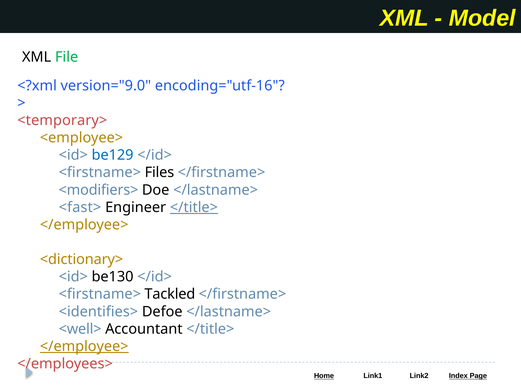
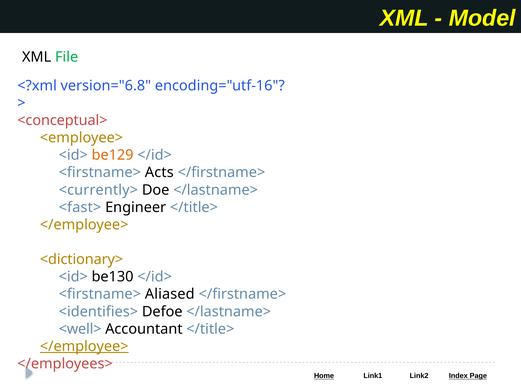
version="9.0: version="9.0 -> version="6.8
<temporary>: <temporary> -> <conceptual>
be129 colour: blue -> orange
Files: Files -> Acts
<modifiers>: <modifiers> -> <currently>
</title> at (194, 207) underline: present -> none
Tackled: Tackled -> Aliased
